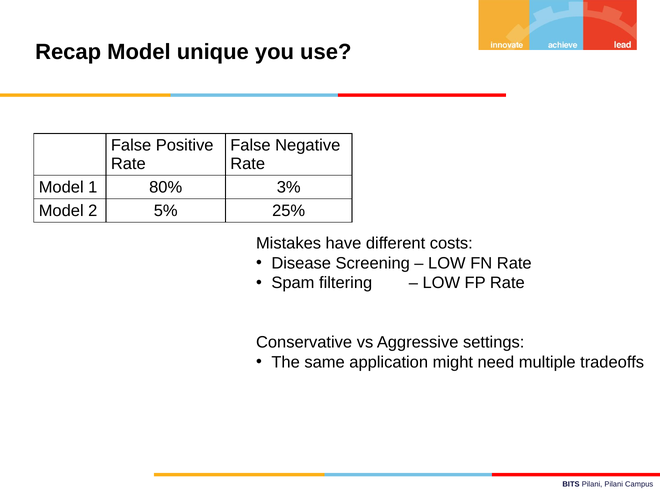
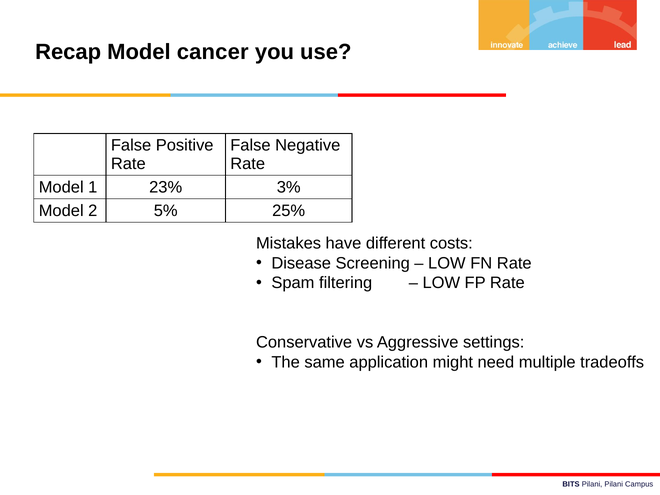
unique: unique -> cancer
80%: 80% -> 23%
